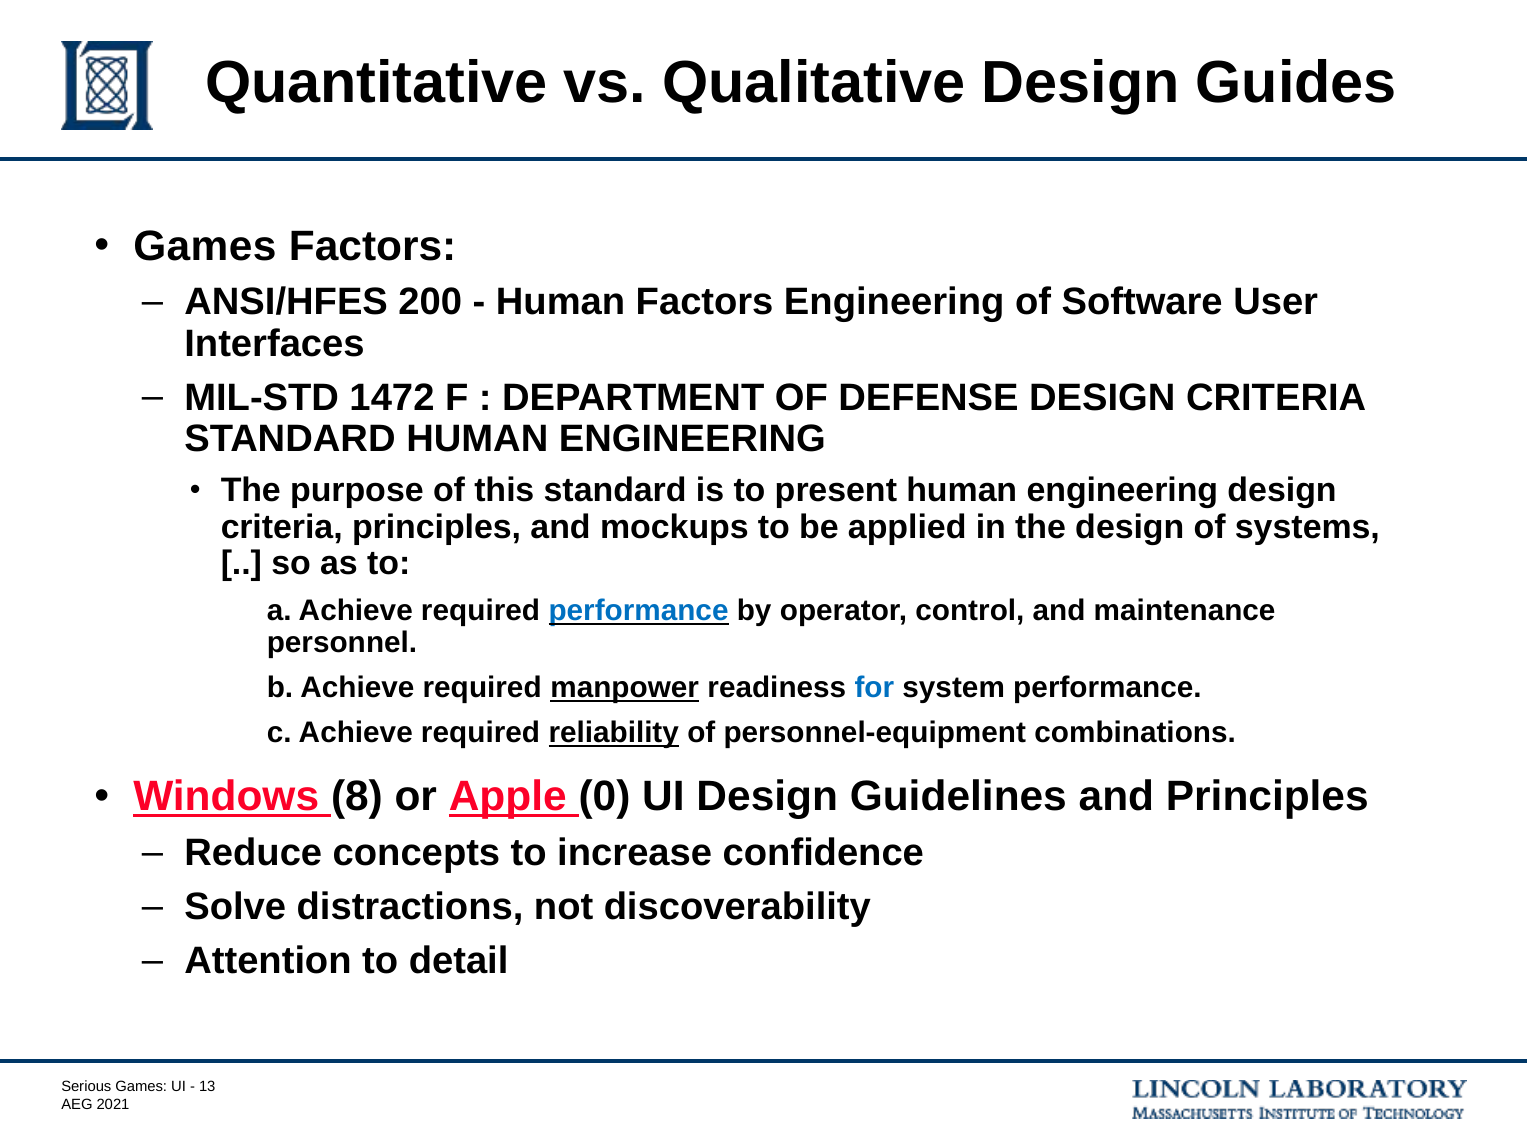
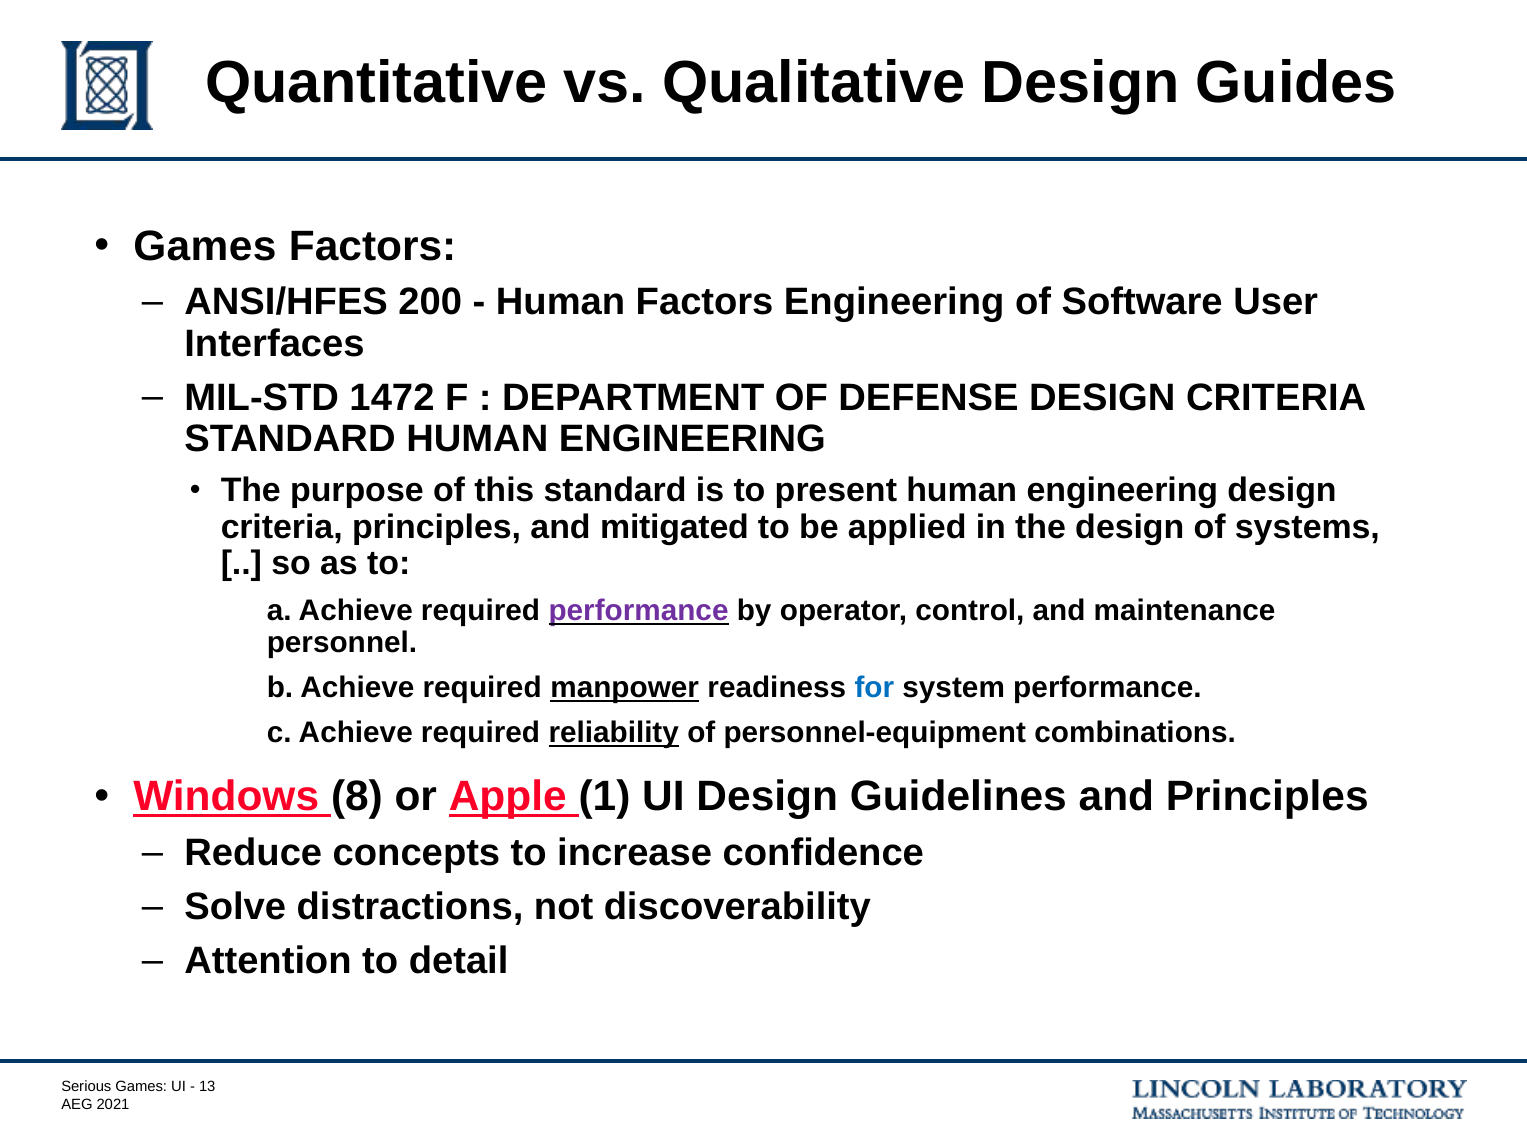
mockups: mockups -> mitigated
performance at (639, 611) colour: blue -> purple
0: 0 -> 1
